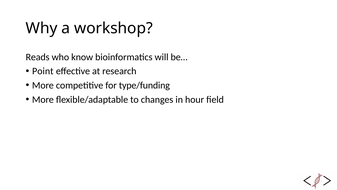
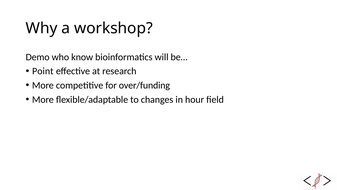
Reads: Reads -> Demo
type/funding: type/funding -> over/funding
